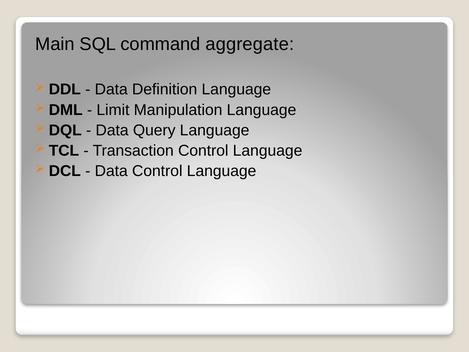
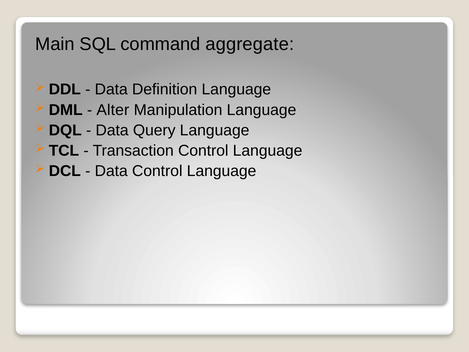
Limit: Limit -> Alter
